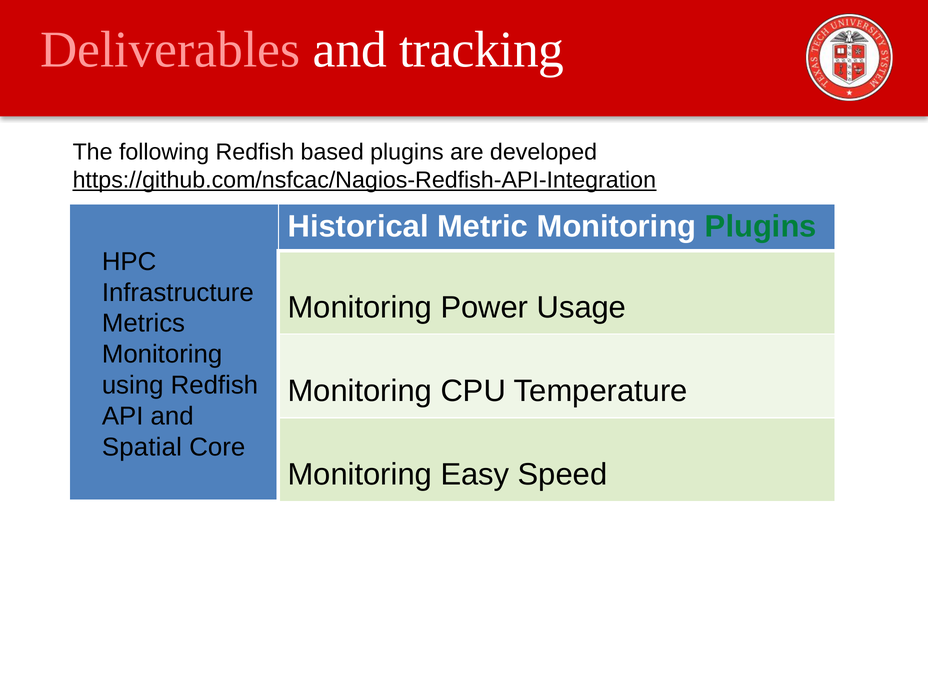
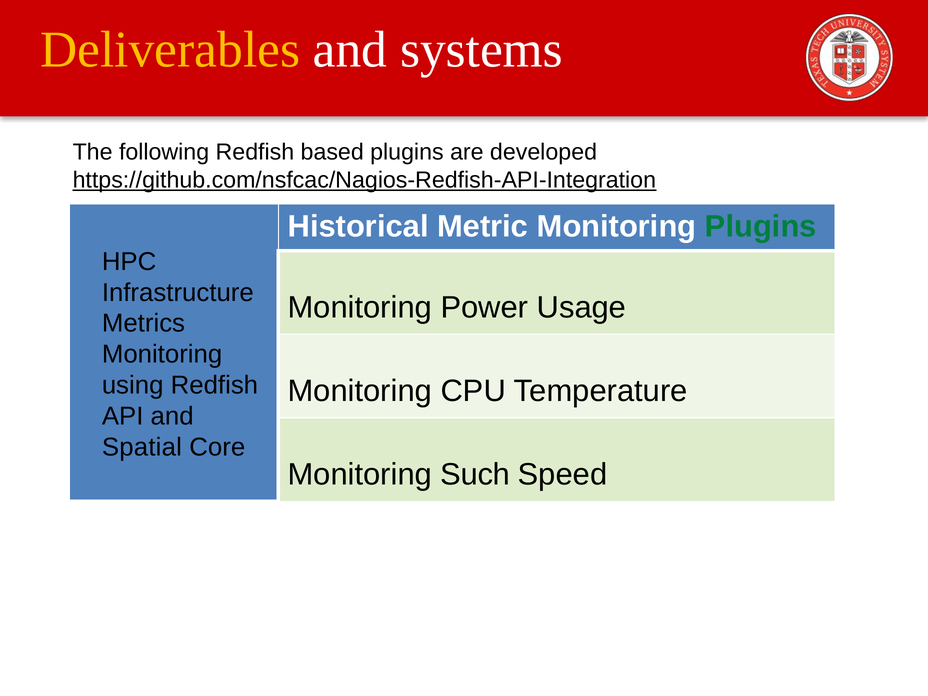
Deliverables colour: pink -> yellow
tracking: tracking -> systems
Easy: Easy -> Such
